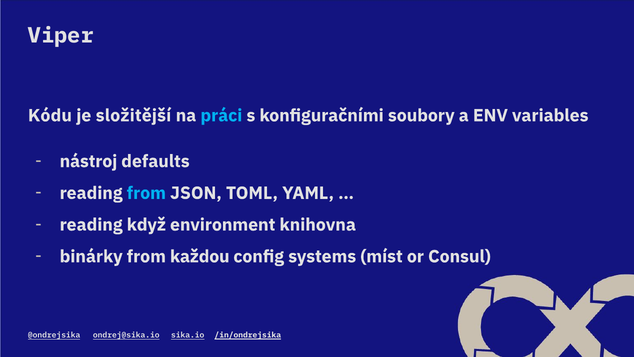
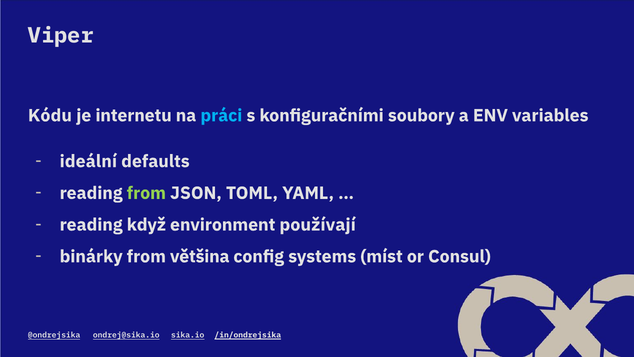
složitější: složitější -> internetu
nástroj: nástroj -> ideální
from at (146, 193) colour: light blue -> light green
knihovna: knihovna -> používají
každou: každou -> většina
